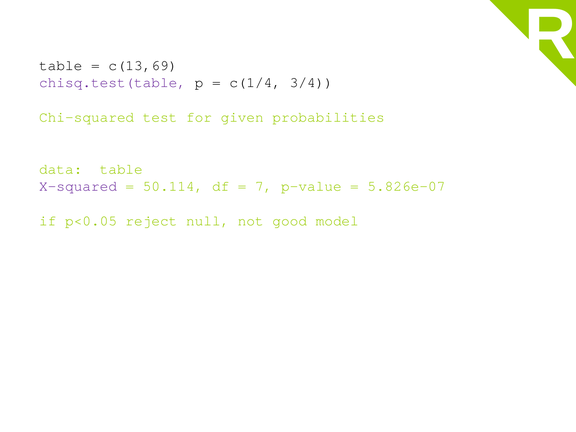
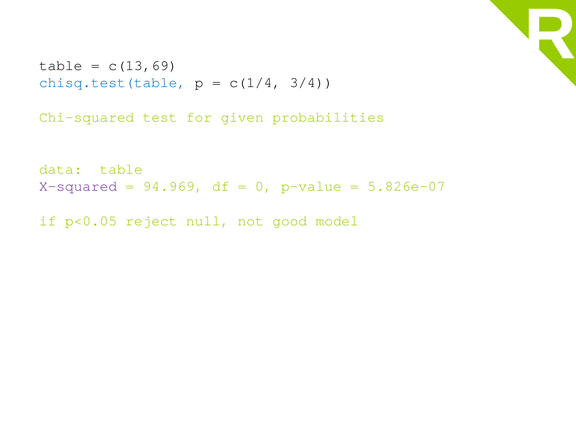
chisq.test(table colour: purple -> blue
50.114: 50.114 -> 94.969
7: 7 -> 0
